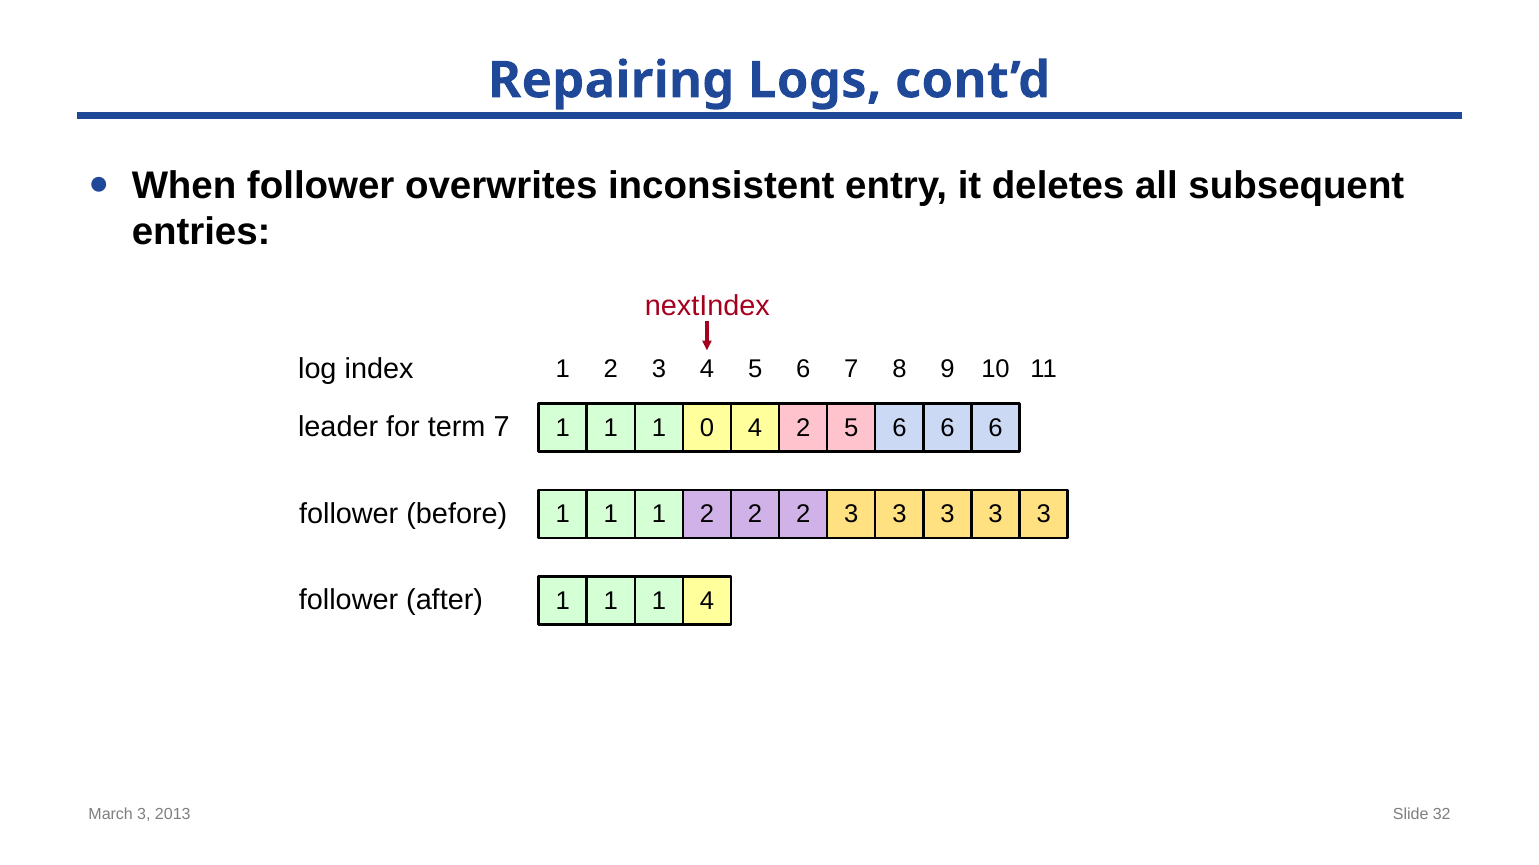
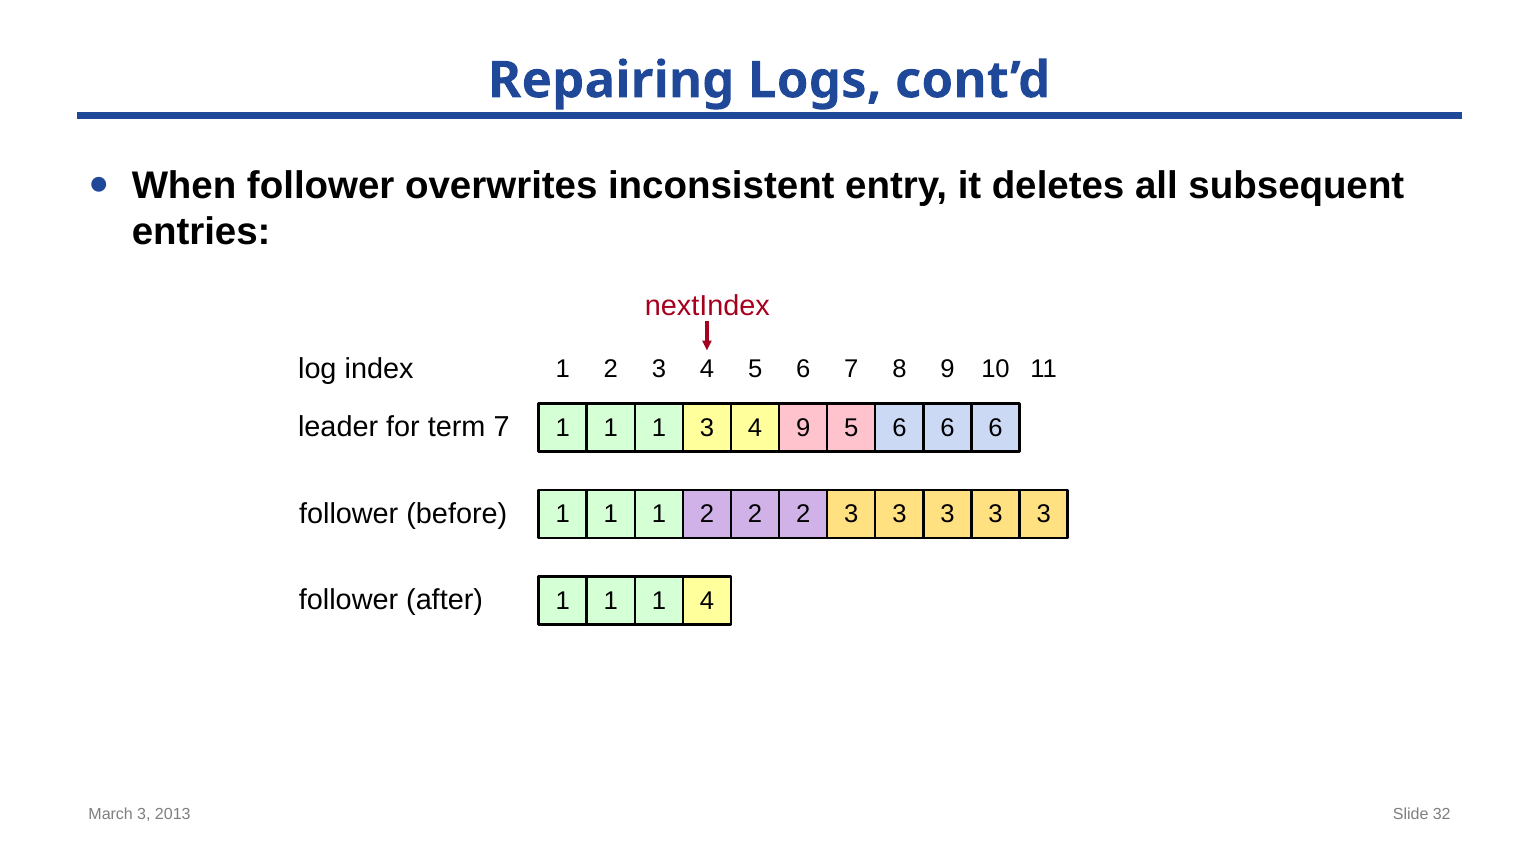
1 0: 0 -> 3
4 2: 2 -> 9
